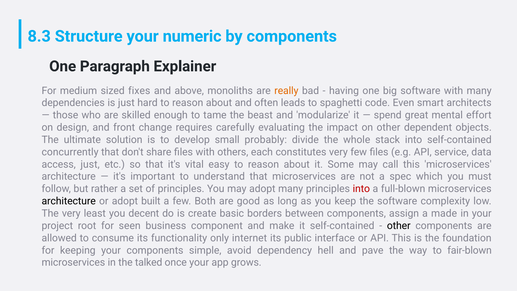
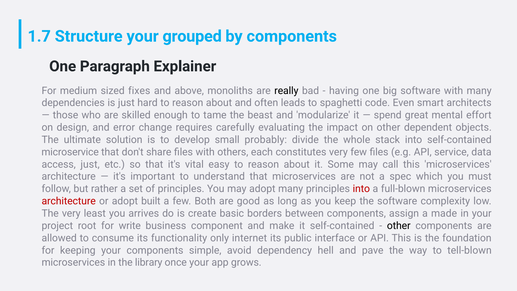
8.3: 8.3 -> 1.7
numeric: numeric -> grouped
really colour: orange -> black
front: front -> error
concurrently: concurrently -> microservice
architecture at (69, 201) colour: black -> red
decent: decent -> arrives
seen: seen -> write
fair-blown: fair-blown -> tell-blown
talked: talked -> library
